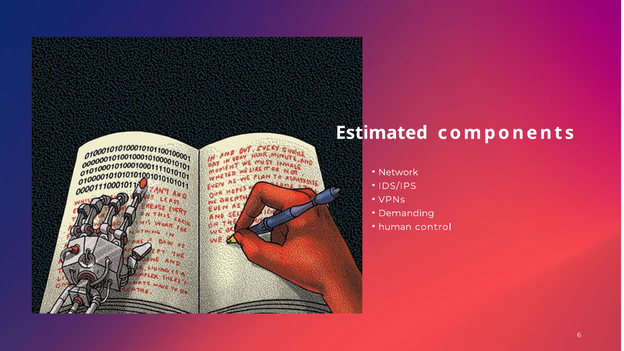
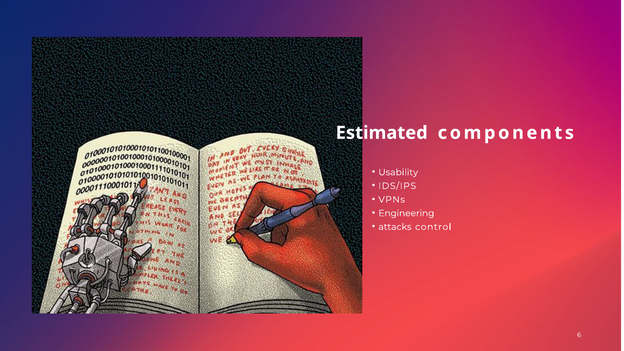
Network: Network -> Usability
Demanding: Demanding -> Engineering
human: human -> attacks
